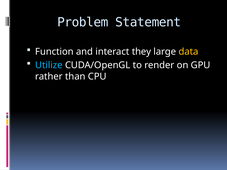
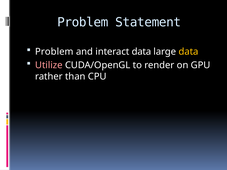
Function at (54, 52): Function -> Problem
interact they: they -> data
Utilize colour: light blue -> pink
